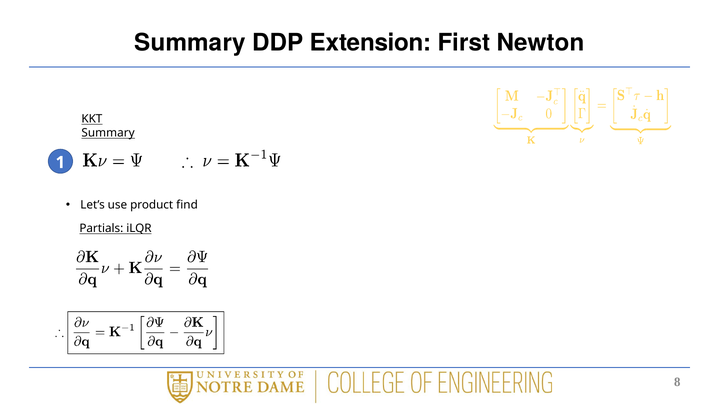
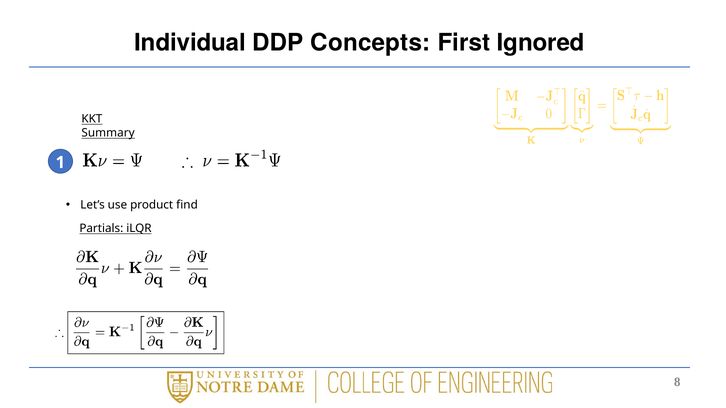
Summary at (190, 43): Summary -> Individual
Extension: Extension -> Concepts
Newton: Newton -> Ignored
